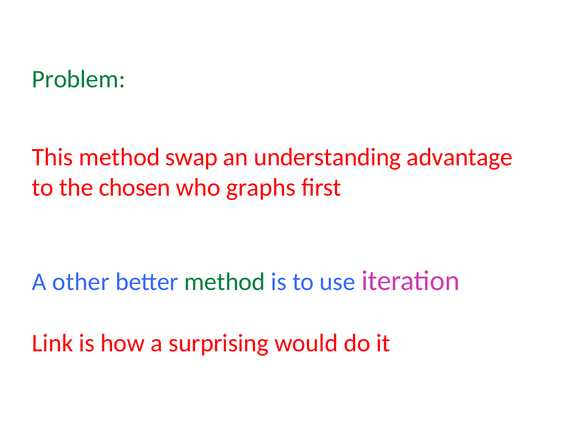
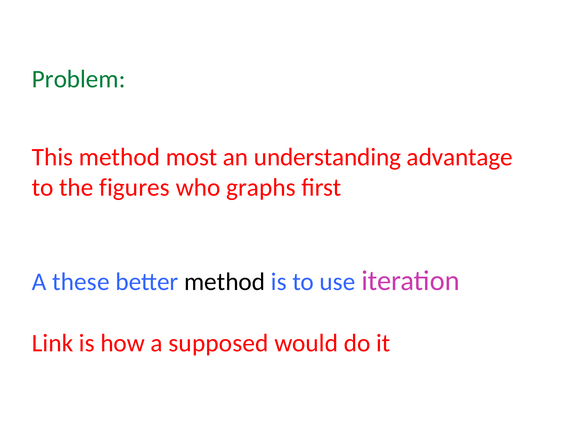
swap: swap -> most
chosen: chosen -> figures
other: other -> these
method at (225, 282) colour: green -> black
surprising: surprising -> supposed
